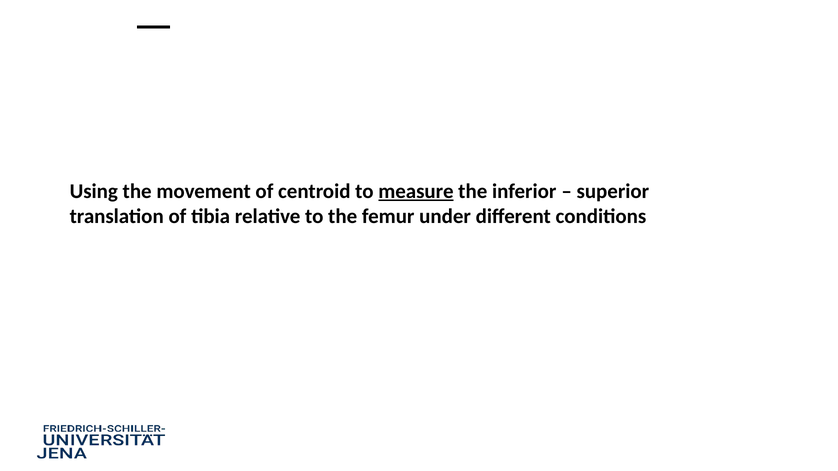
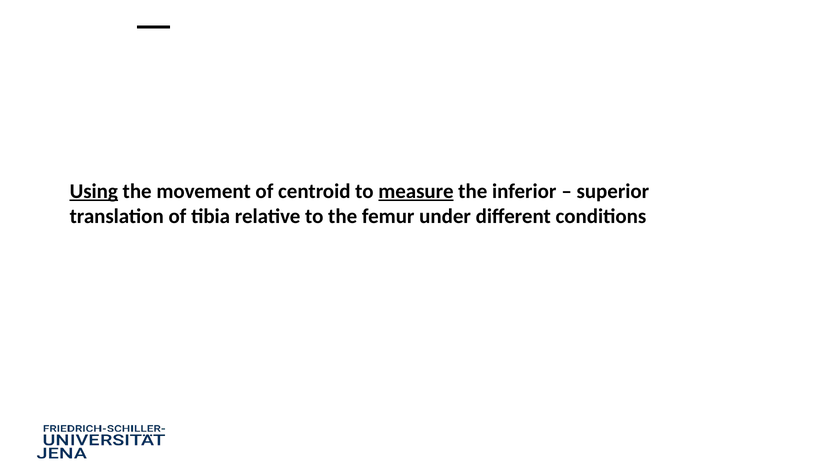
Using underline: none -> present
